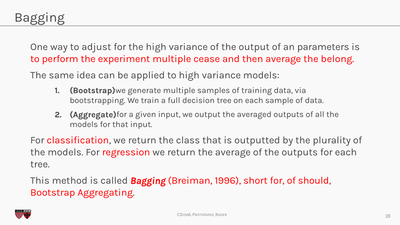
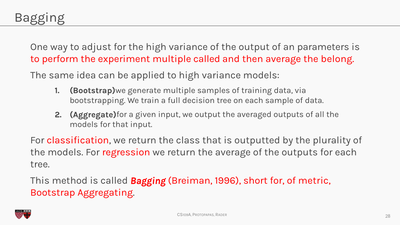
multiple cease: cease -> called
should: should -> metric
